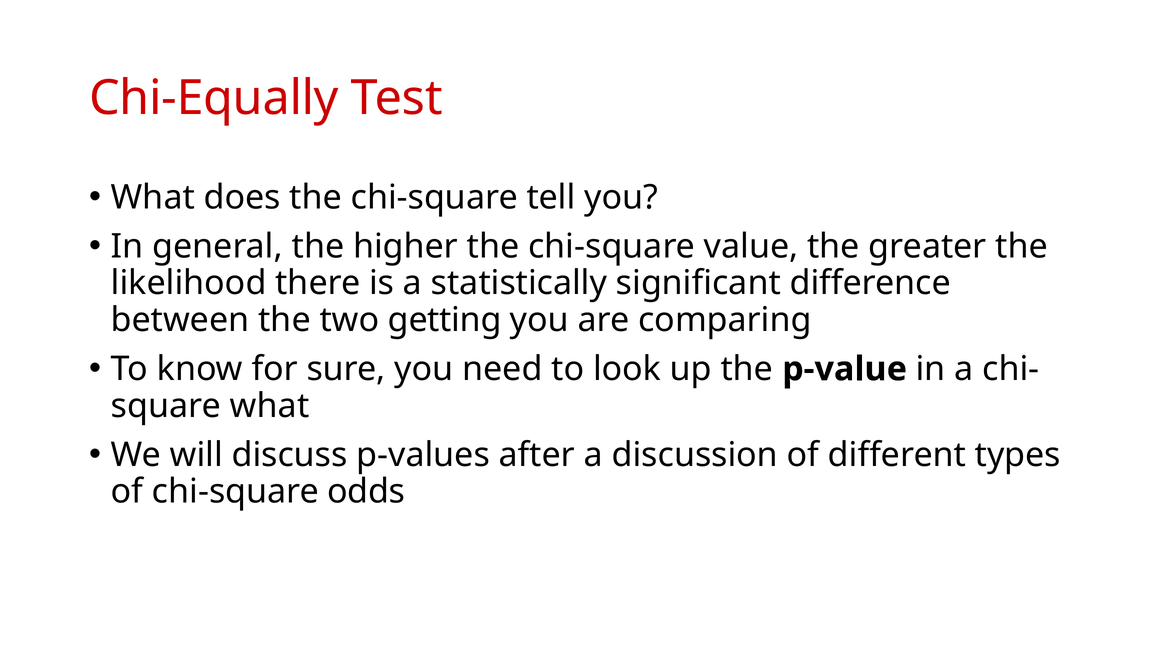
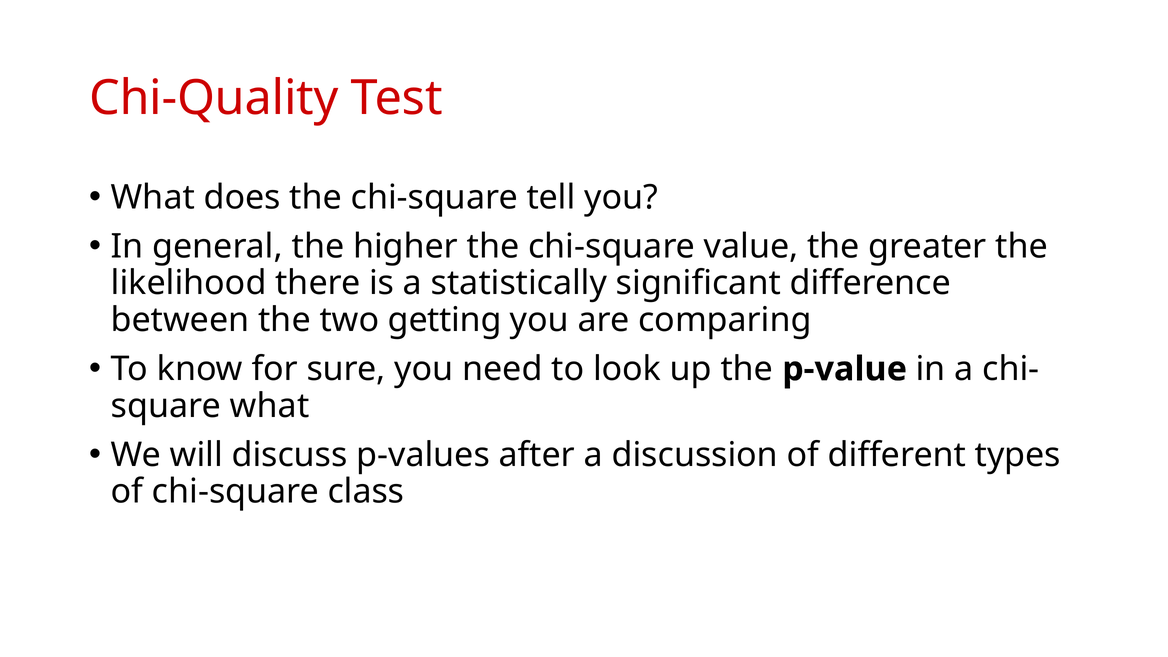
Chi-Equally: Chi-Equally -> Chi-Quality
odds: odds -> class
